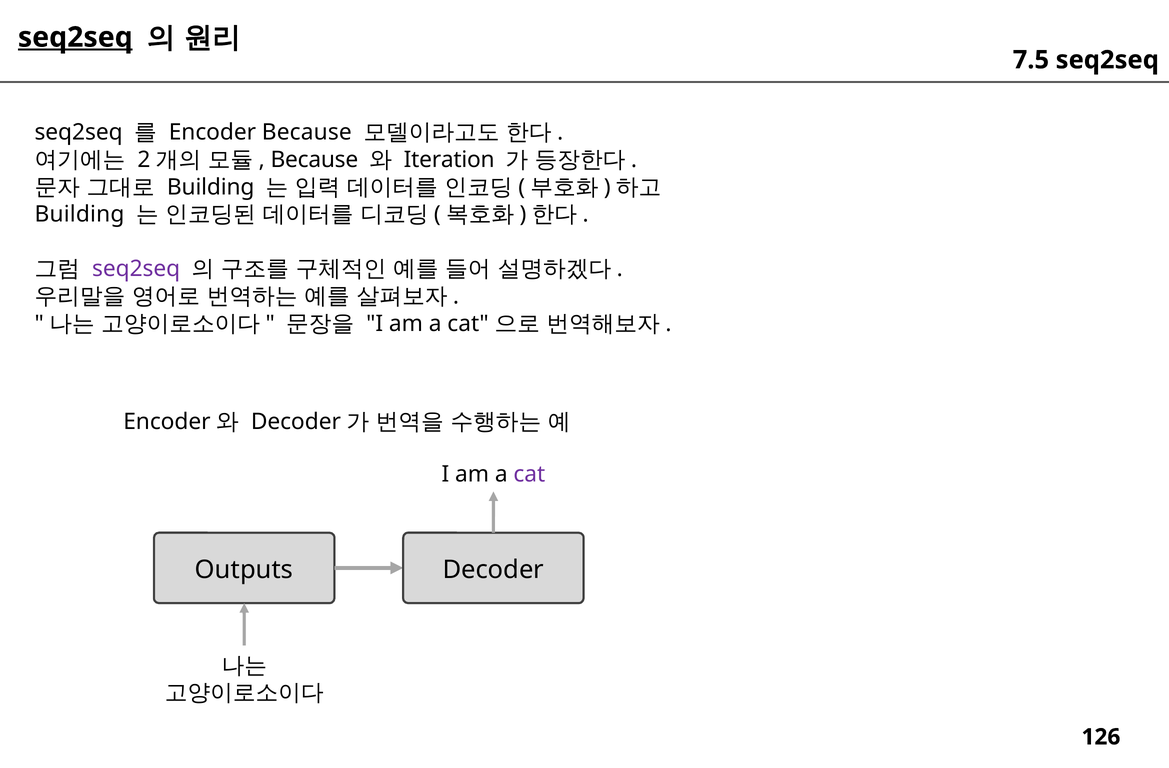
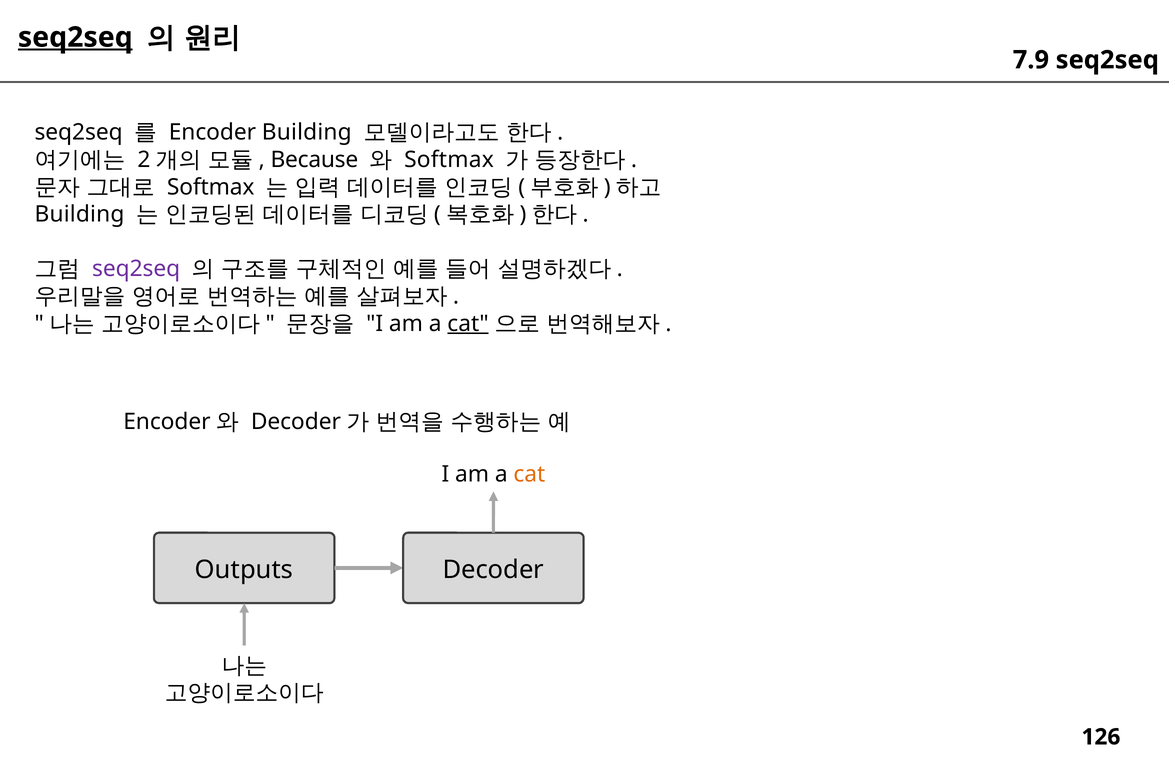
7.5: 7.5 -> 7.9
Encoder Because: Because -> Building
Iteration at (449, 160): Iteration -> Softmax
Building at (211, 187): Building -> Softmax
cat at (468, 323) underline: none -> present
cat at (529, 474) colour: purple -> orange
